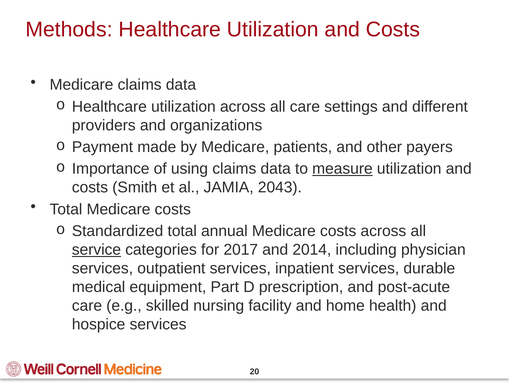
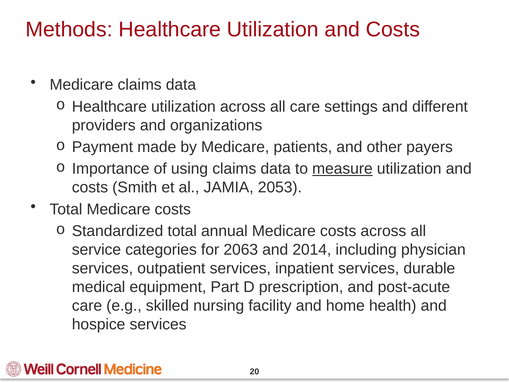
2043: 2043 -> 2053
service underline: present -> none
2017: 2017 -> 2063
